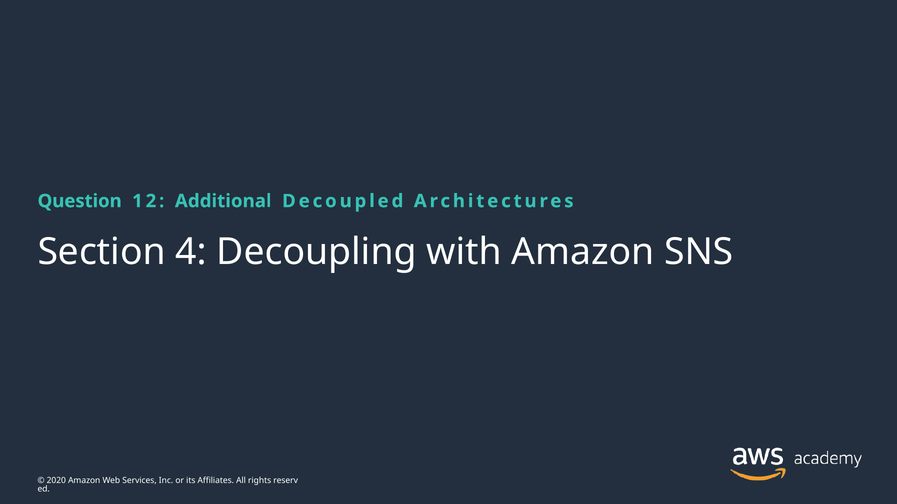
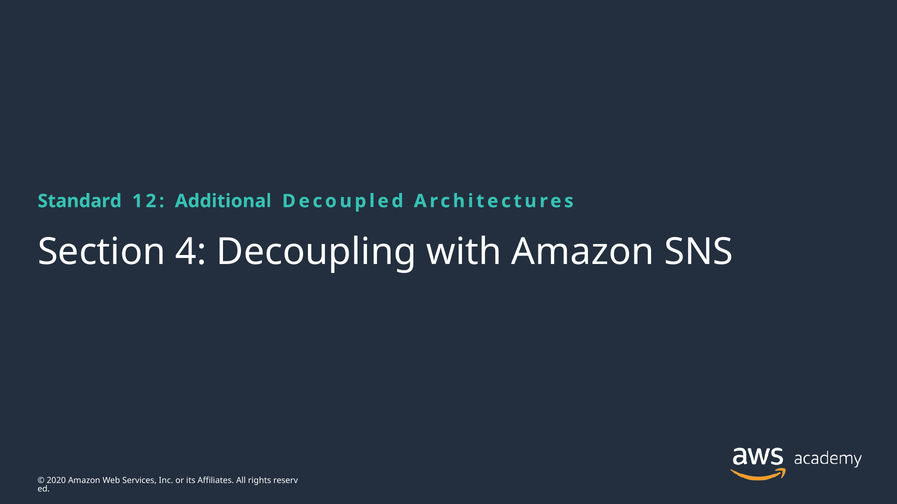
Question: Question -> Standard
